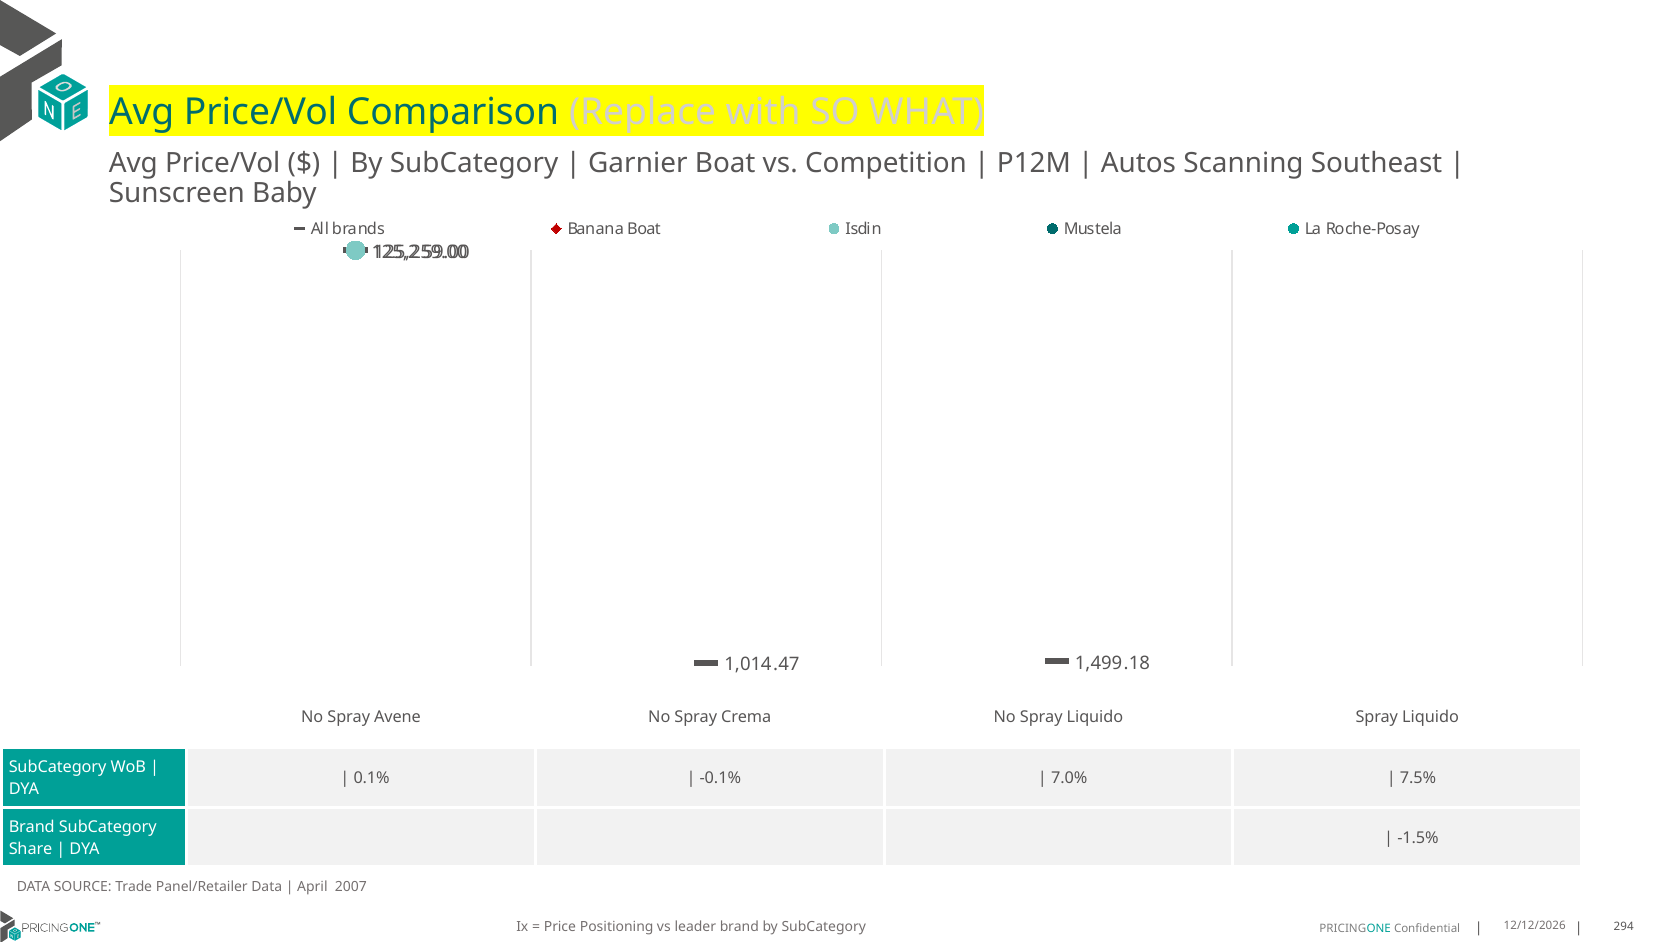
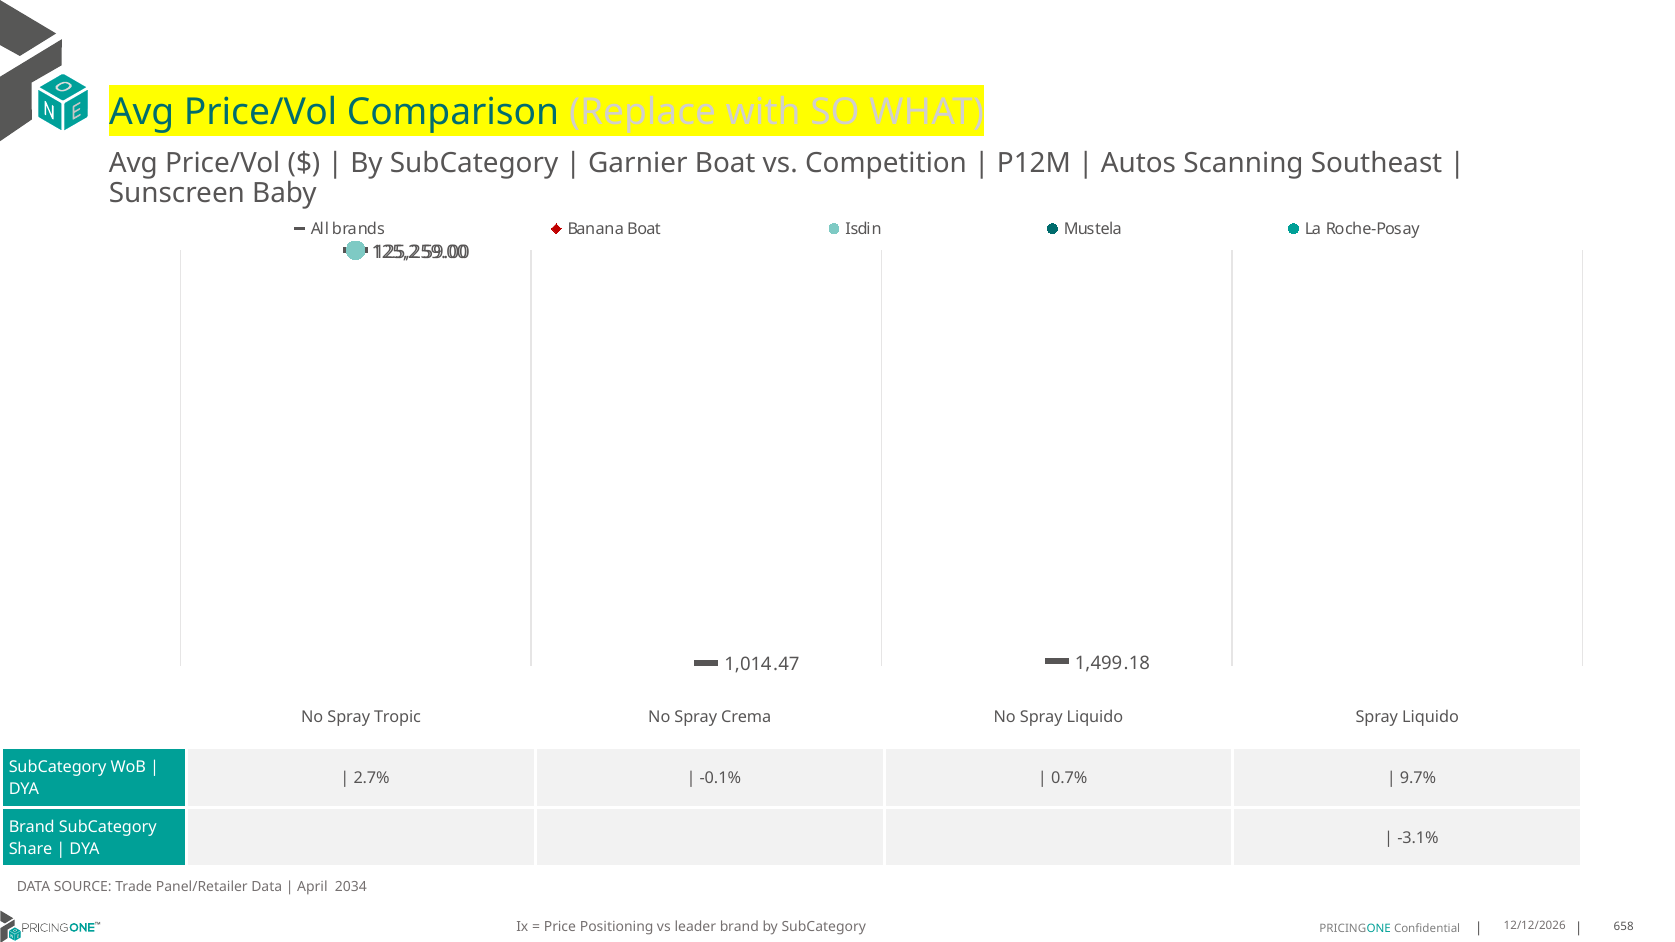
Avene: Avene -> Tropic
0.1%: 0.1% -> 2.7%
7.0%: 7.0% -> 0.7%
7.5%: 7.5% -> 9.7%
-1.5%: -1.5% -> -3.1%
2007: 2007 -> 2034
294: 294 -> 658
